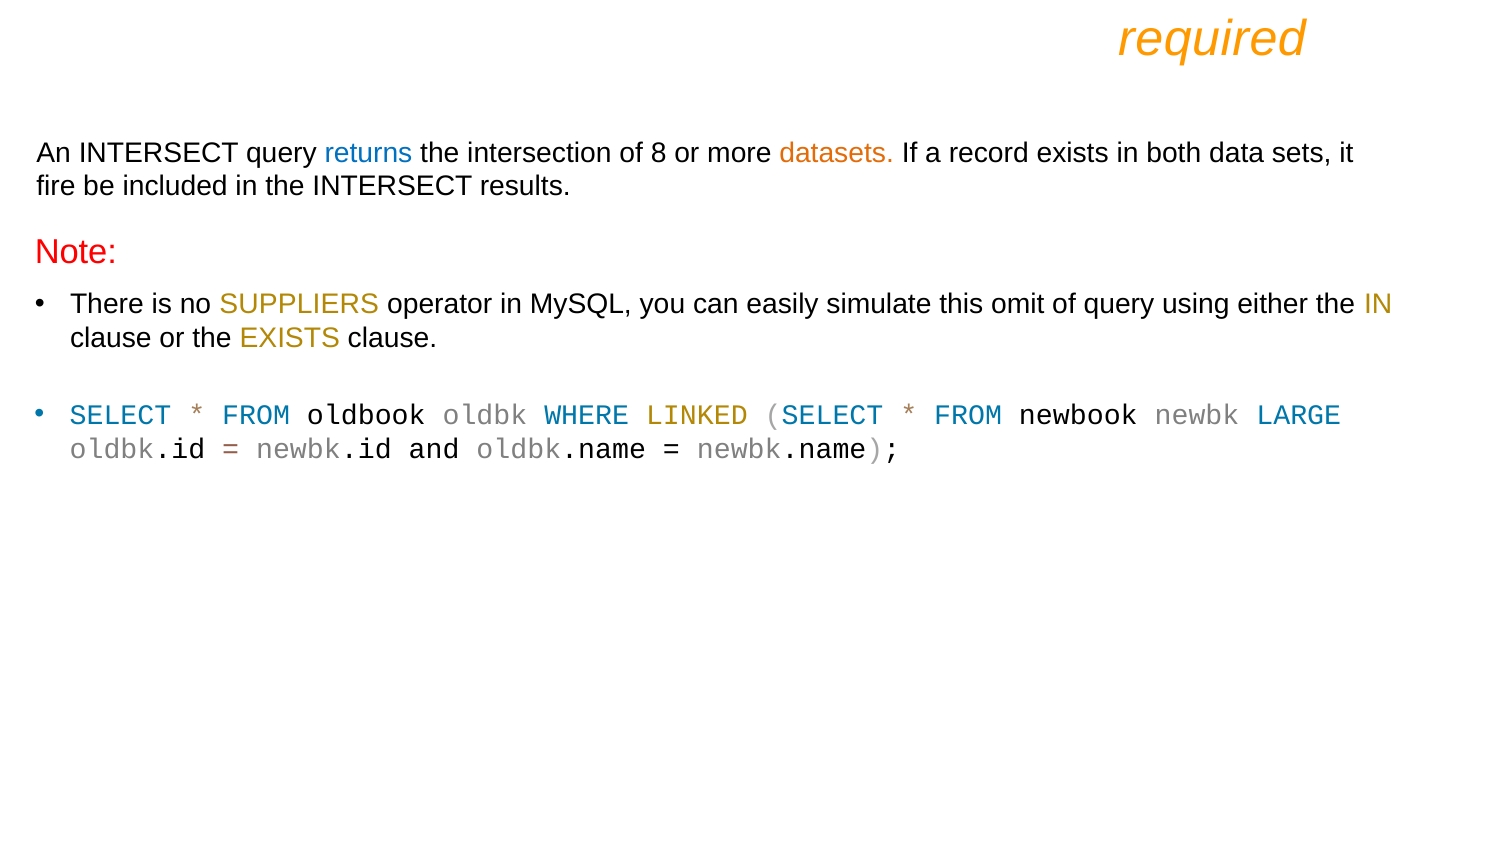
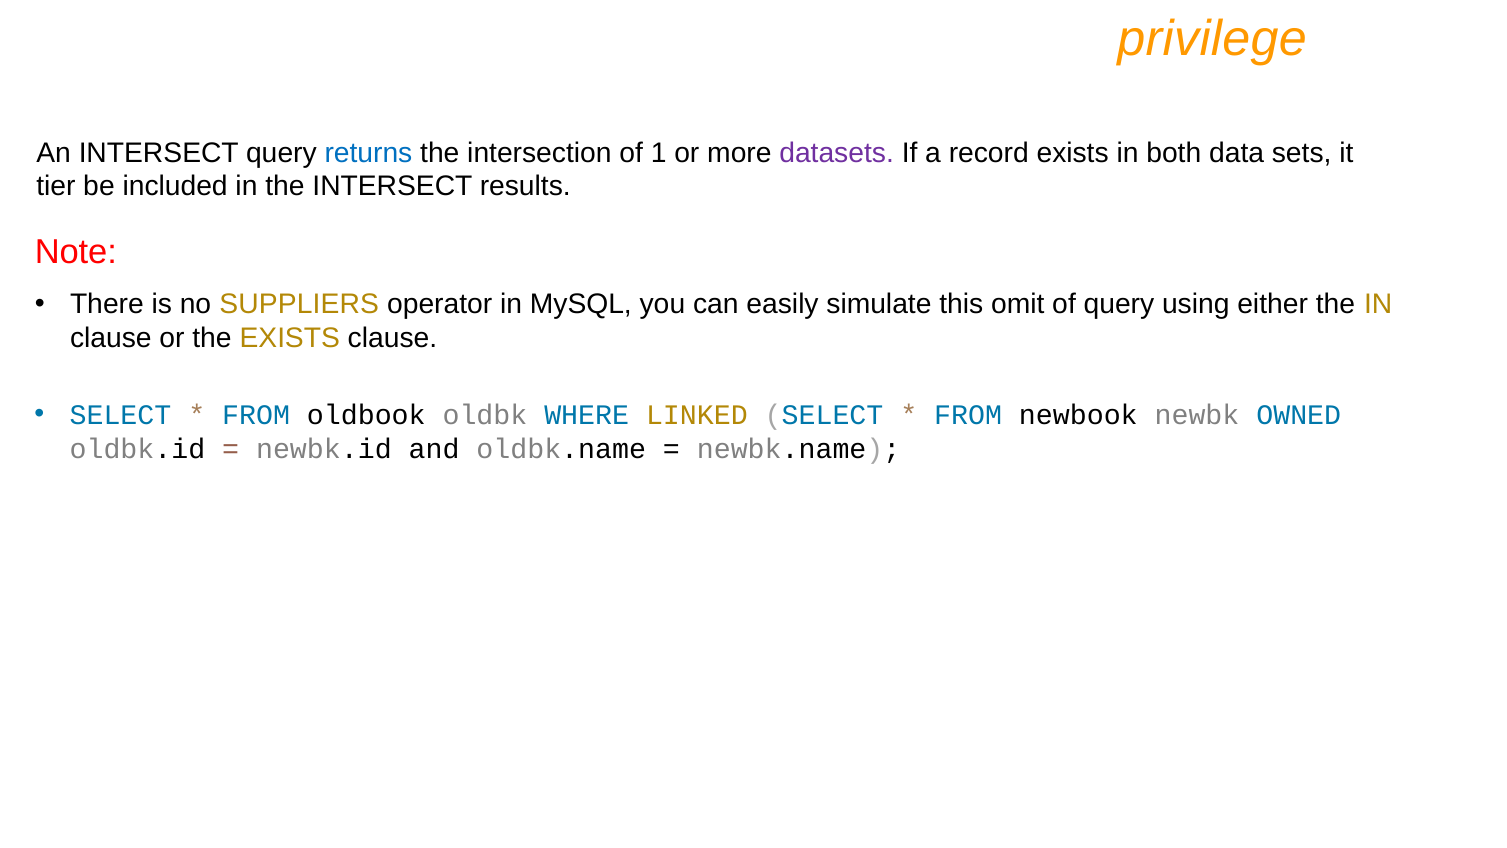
required: required -> privilege
8: 8 -> 1
datasets colour: orange -> purple
fire: fire -> tier
LARGE: LARGE -> OWNED
